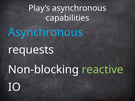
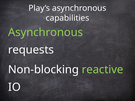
Asynchronous at (46, 32) colour: light blue -> light green
